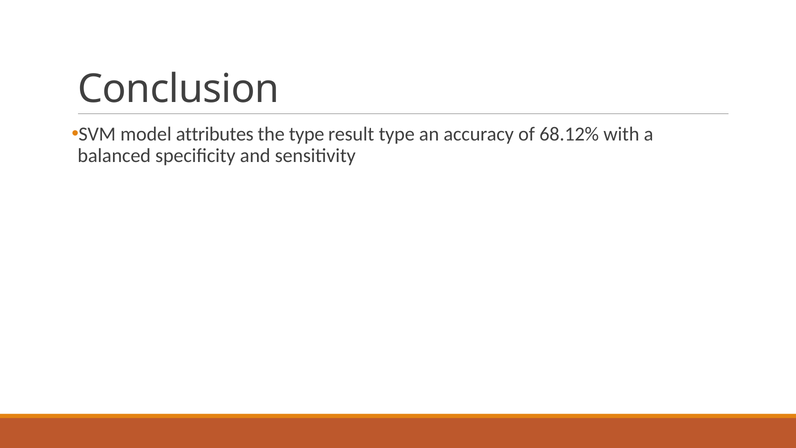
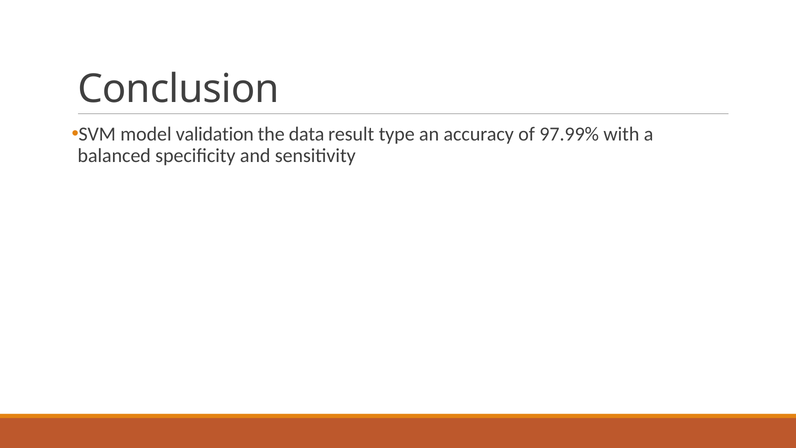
attributes: attributes -> validation
the type: type -> data
68.12%: 68.12% -> 97.99%
